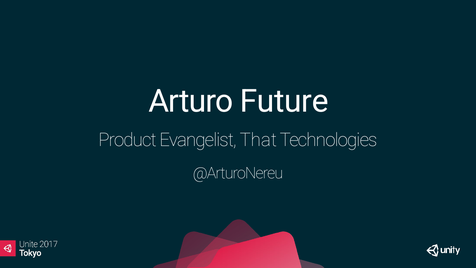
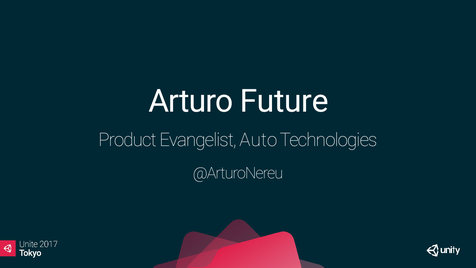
That: That -> Auto
